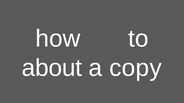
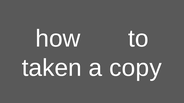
about: about -> taken
